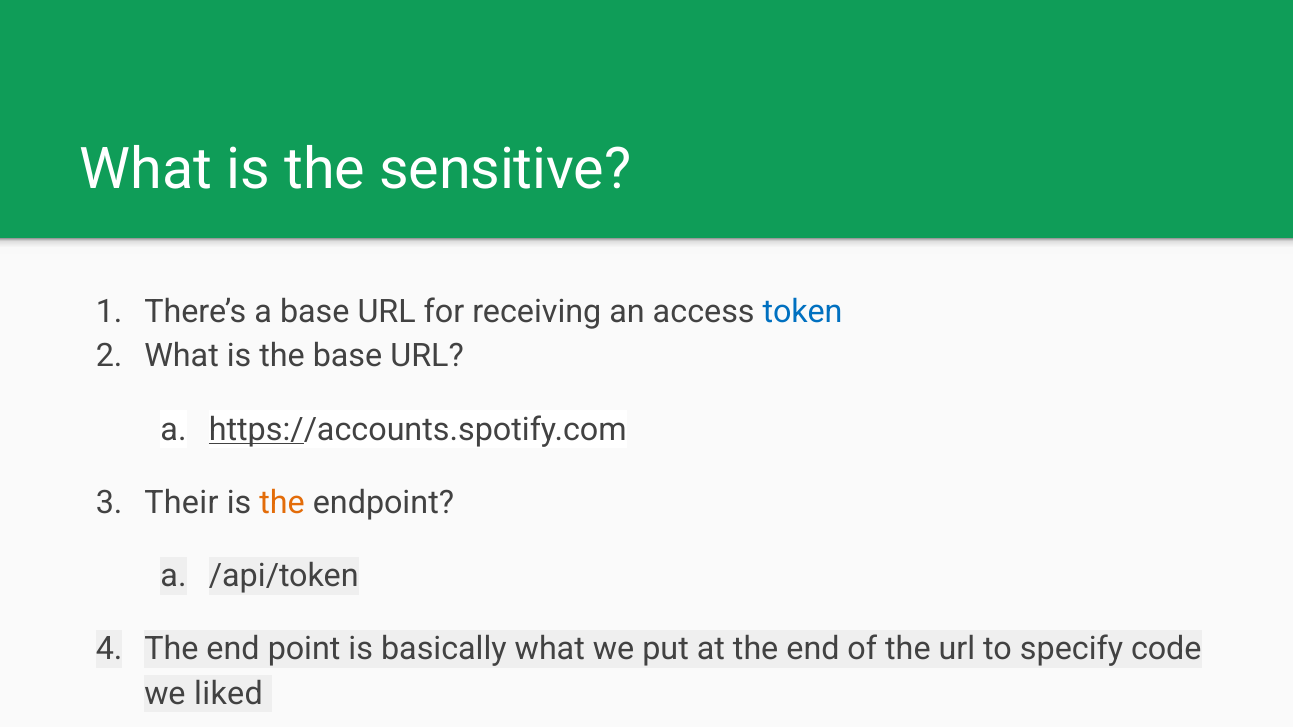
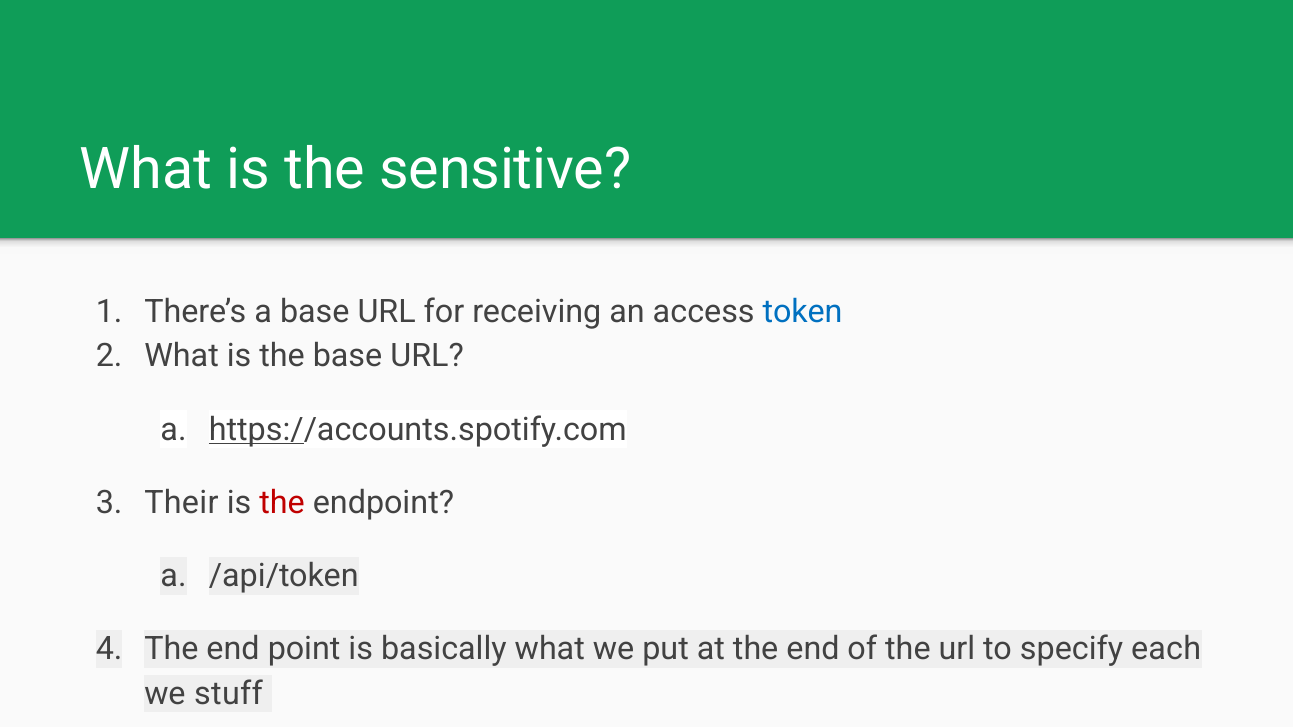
the at (282, 503) colour: orange -> red
code: code -> each
liked: liked -> stuff
